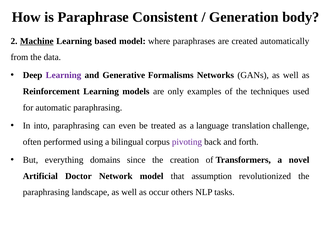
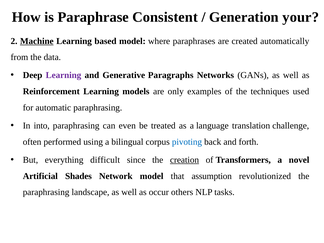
body: body -> your
Formalisms: Formalisms -> Paragraphs
pivoting colour: purple -> blue
domains: domains -> difficult
creation underline: none -> present
Doctor: Doctor -> Shades
